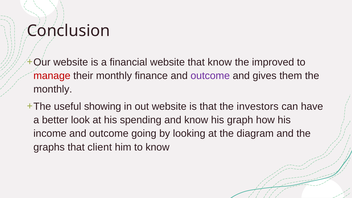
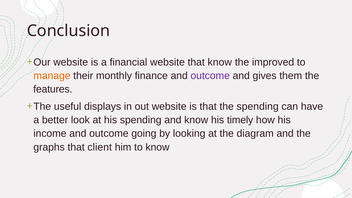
manage colour: red -> orange
monthly at (53, 89): monthly -> features
showing: showing -> displays
the investors: investors -> spending
graph: graph -> timely
